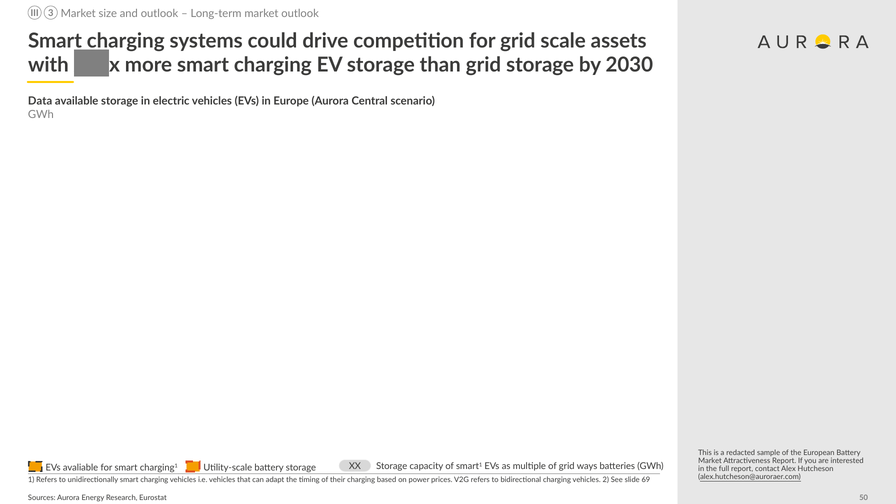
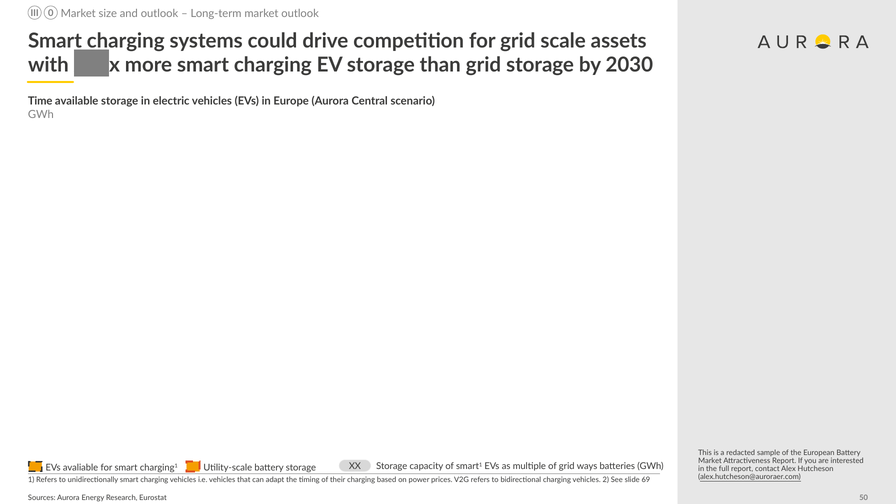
3: 3 -> 0
Data: Data -> Time
